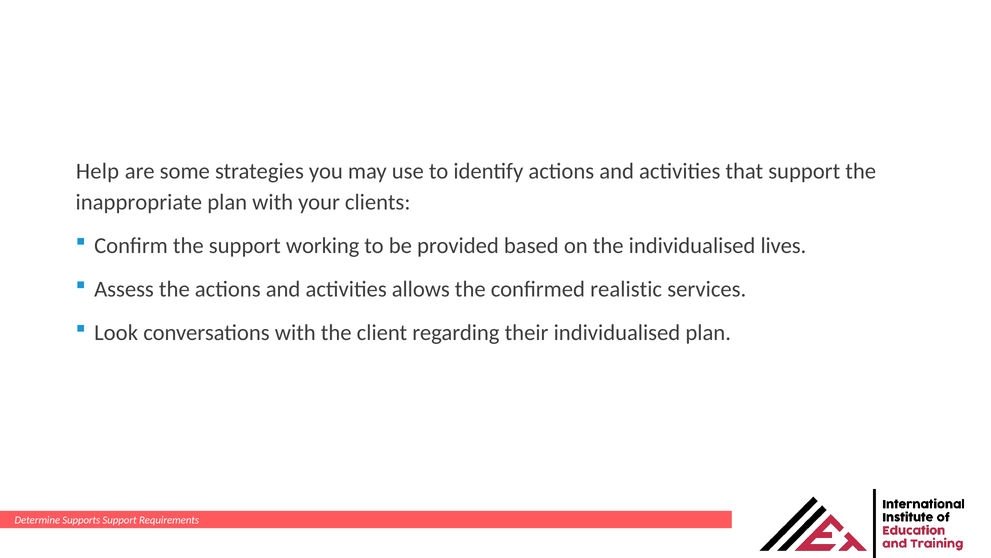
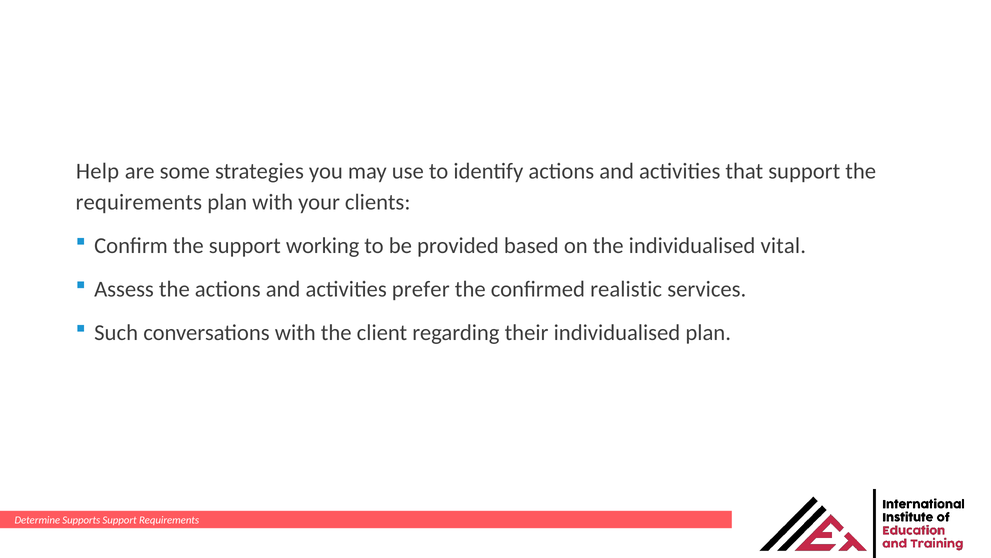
inappropriate at (139, 202): inappropriate -> requirements
lives: lives -> vital
allows: allows -> prefer
Look: Look -> Such
